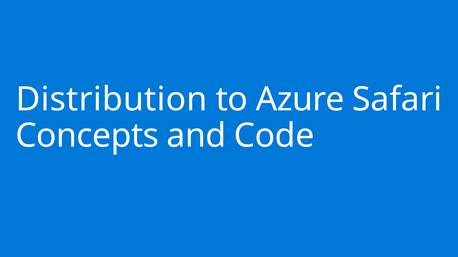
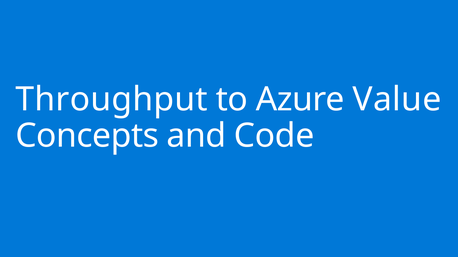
Distribution: Distribution -> Throughput
Safari: Safari -> Value
